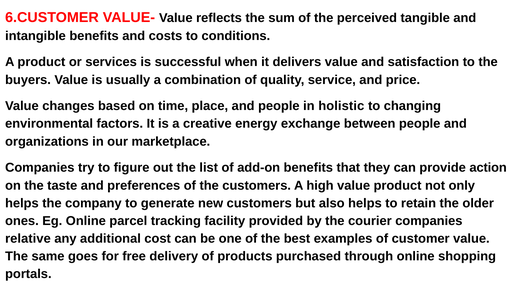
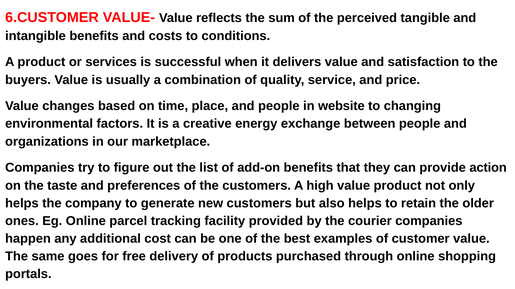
holistic: holistic -> website
relative: relative -> happen
